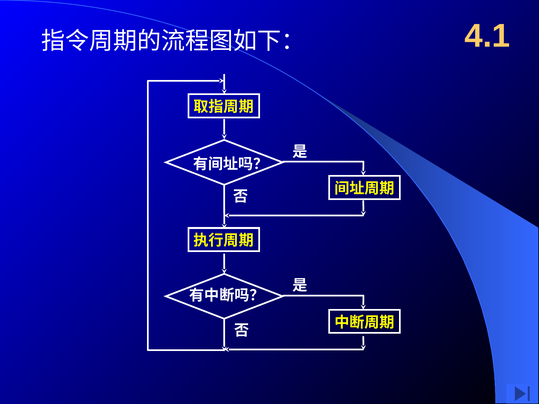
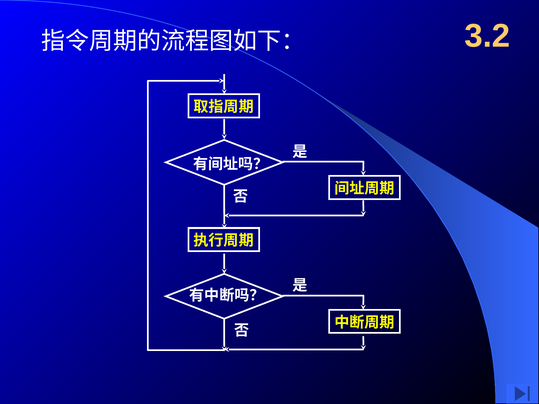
4.1: 4.1 -> 3.2
